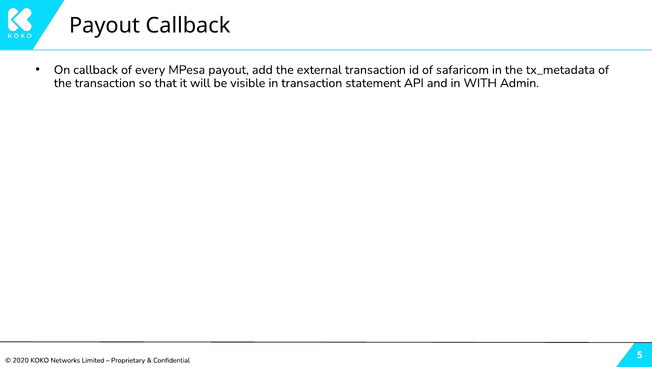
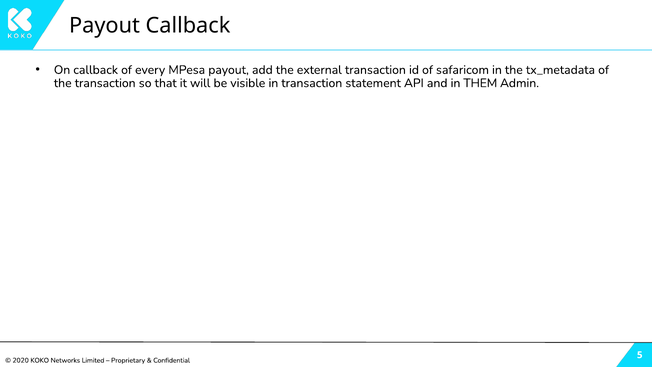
WITH: WITH -> THEM
